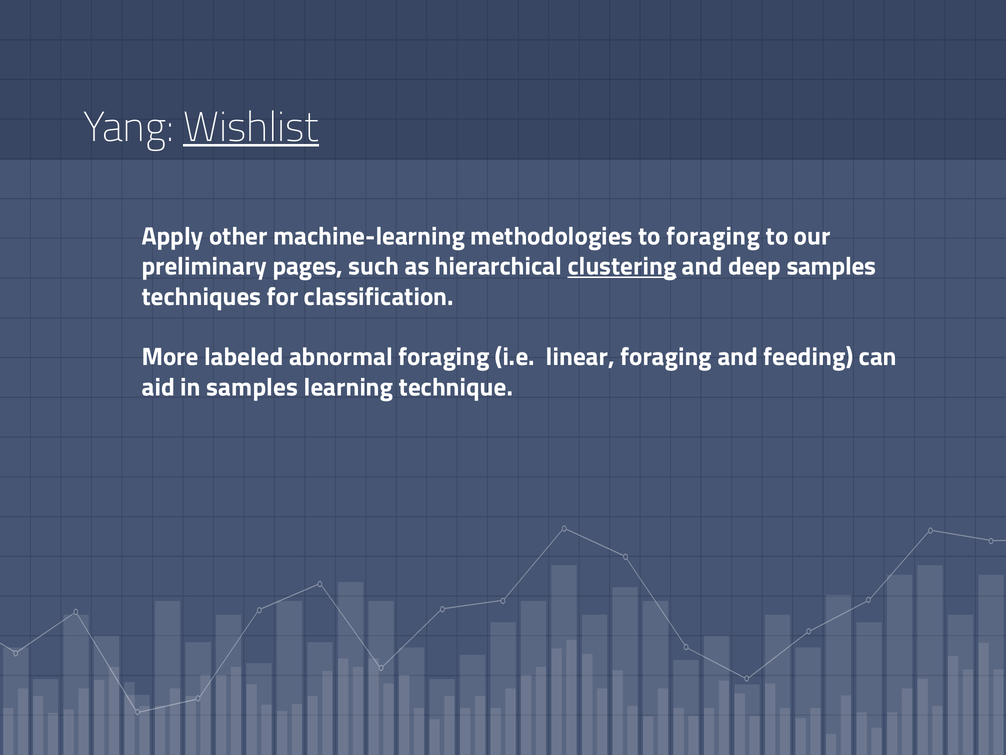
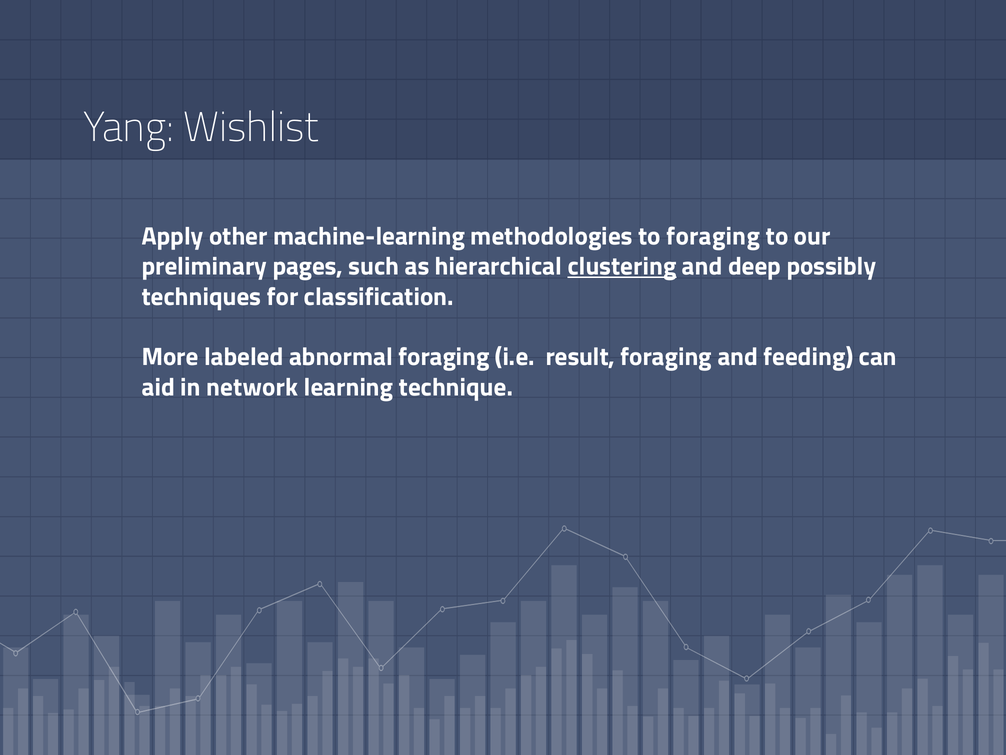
Wishlist underline: present -> none
deep samples: samples -> possibly
linear: linear -> result
in samples: samples -> network
